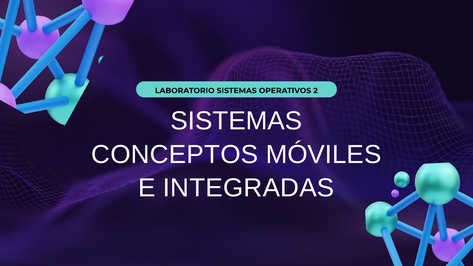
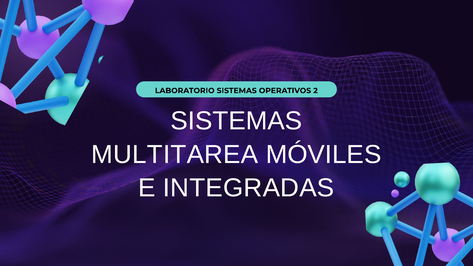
CONCEPTOS: CONCEPTOS -> MULTITAREA
